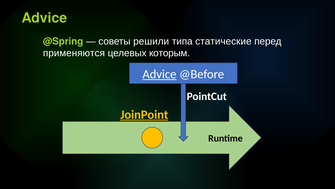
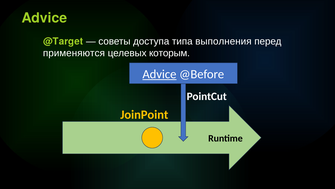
@Spring: @Spring -> @Target
решили: решили -> доступа
статические: статические -> выполнения
JoinPoint underline: present -> none
